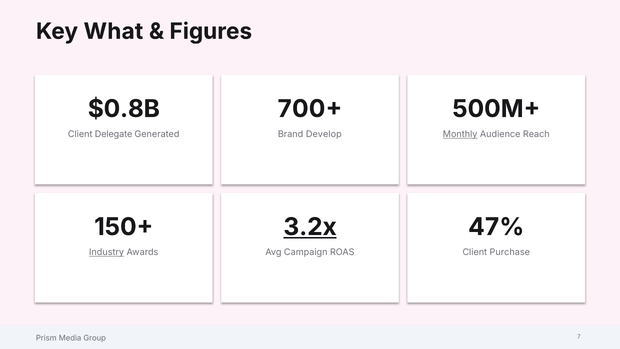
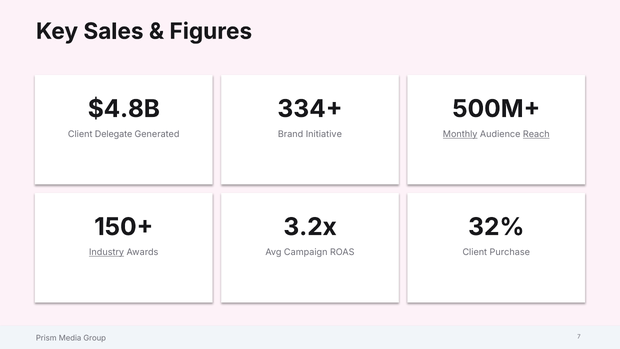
What: What -> Sales
$0.8B: $0.8B -> $4.8B
700+: 700+ -> 334+
Develop: Develop -> Initiative
Reach underline: none -> present
3.2x underline: present -> none
47%: 47% -> 32%
